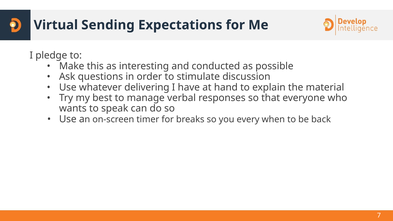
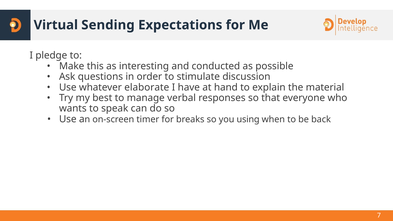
delivering: delivering -> elaborate
every: every -> using
